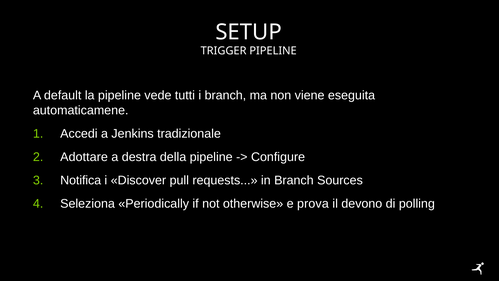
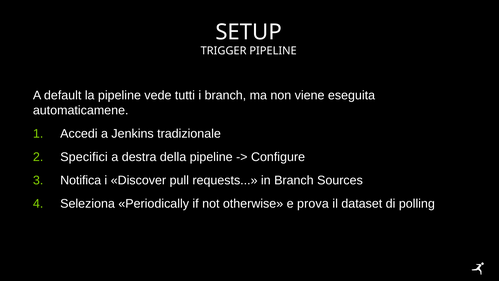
Adottare: Adottare -> Specifici
devono: devono -> dataset
